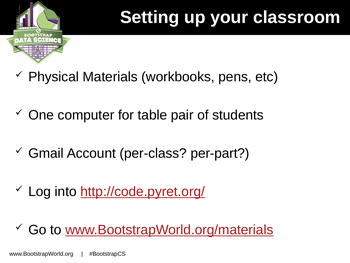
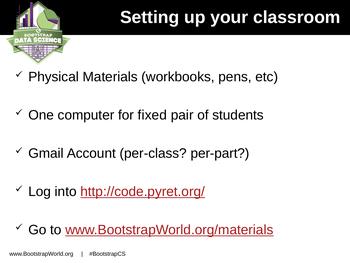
table: table -> fixed
